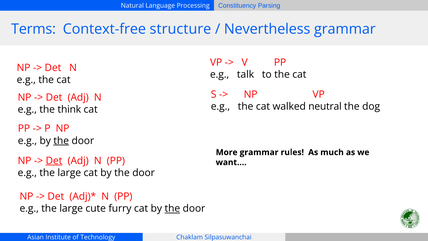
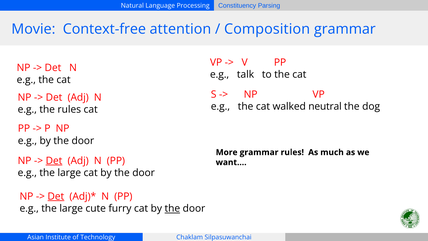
Terms: Terms -> Movie
structure: structure -> attention
Nevertheless: Nevertheless -> Composition
the think: think -> rules
the at (61, 141) underline: present -> none
Det at (56, 196) underline: none -> present
